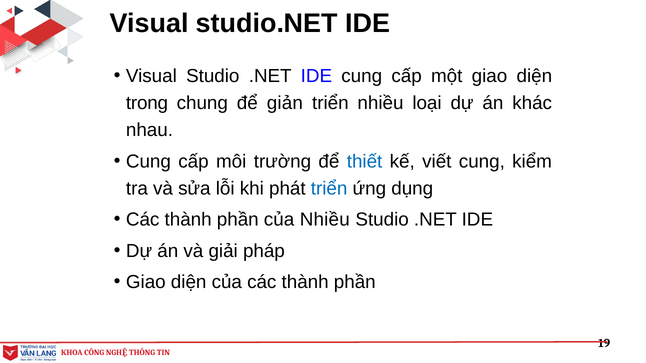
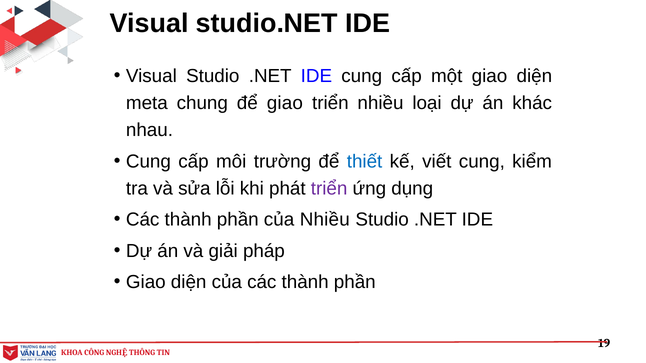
trong: trong -> meta
để giản: giản -> giao
triển at (329, 189) colour: blue -> purple
